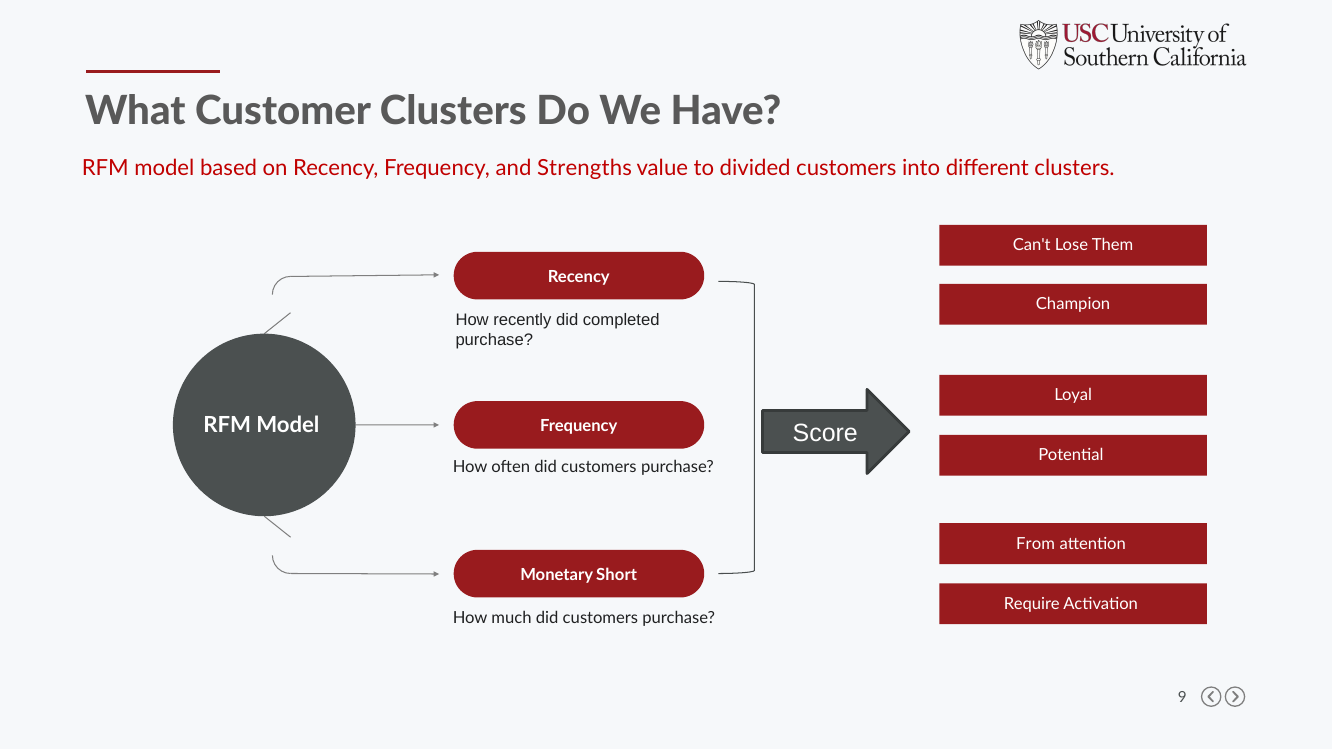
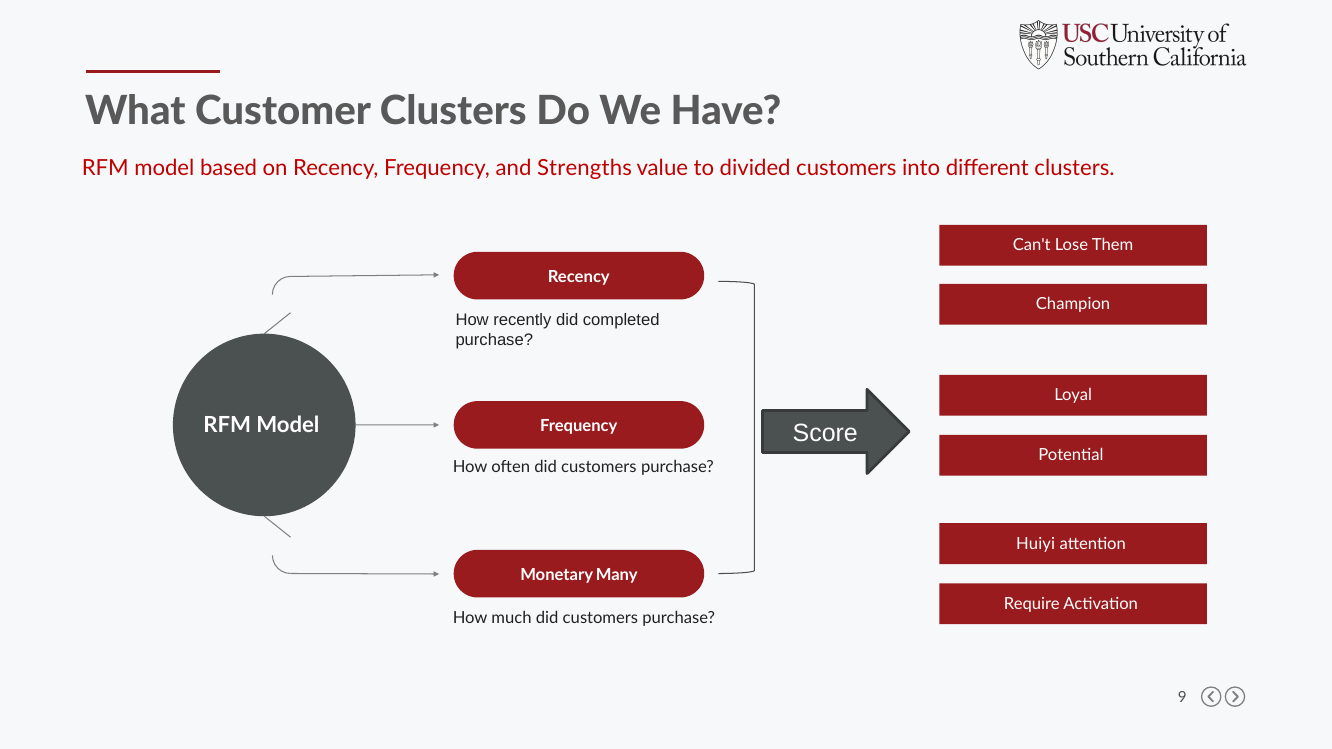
From: From -> Huiyi
Short: Short -> Many
